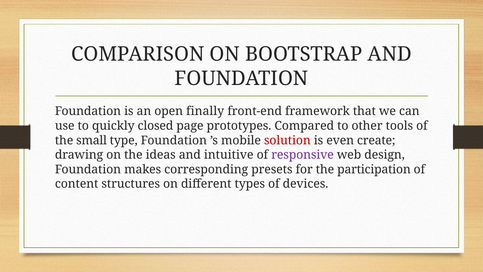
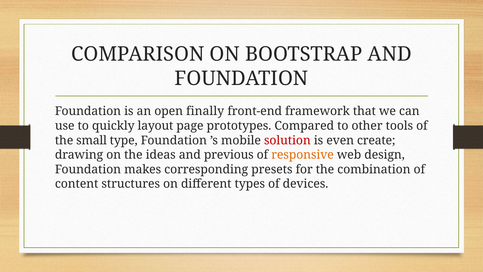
closed: closed -> layout
intuitive: intuitive -> previous
responsive colour: purple -> orange
participation: participation -> combination
